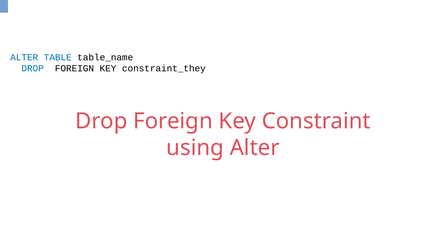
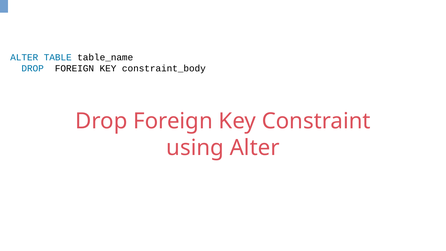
constraint_they: constraint_they -> constraint_body
